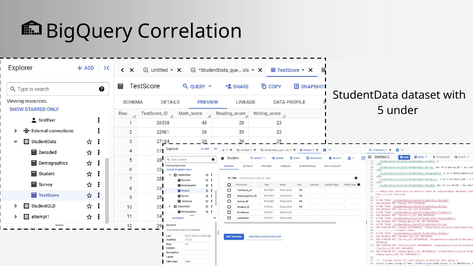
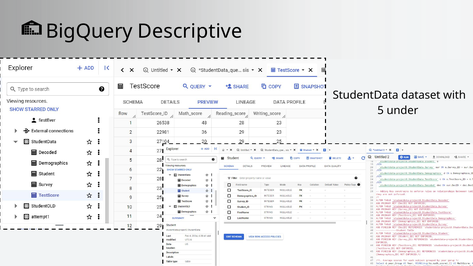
Correlation: Correlation -> Descriptive
